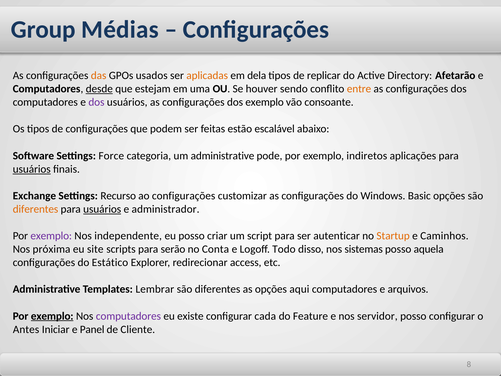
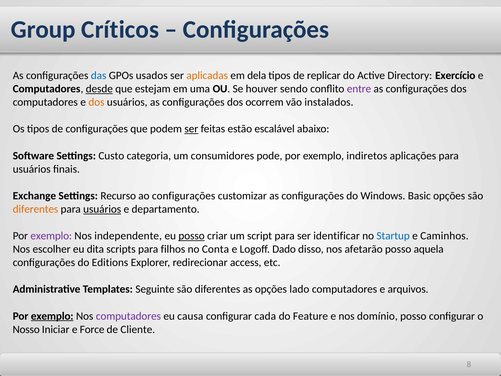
Médias: Médias -> Críticos
das colour: orange -> blue
Afetarão: Afetarão -> Exercício
entre colour: orange -> purple
dos at (96, 102) colour: purple -> orange
dos exemplo: exemplo -> ocorrem
consoante: consoante -> instalados
ser at (191, 129) underline: none -> present
Force: Force -> Custo
um administrative: administrative -> consumidores
usuários at (32, 169) underline: present -> none
administrador: administrador -> departamento
posso at (192, 236) underline: none -> present
autenticar: autenticar -> identificar
Startup colour: orange -> blue
próxima: próxima -> escolher
site: site -> dita
serão: serão -> filhos
Todo: Todo -> Dado
sistemas: sistemas -> afetarão
Estático: Estático -> Editions
Lembrar: Lembrar -> Seguinte
aqui: aqui -> lado
existe: existe -> causa
servidor: servidor -> domínio
Antes: Antes -> Nosso
Panel: Panel -> Force
